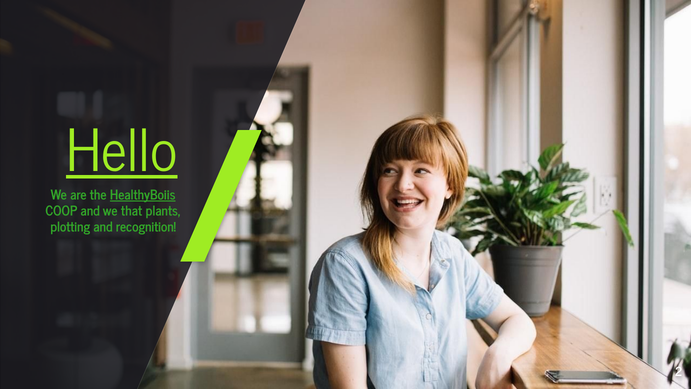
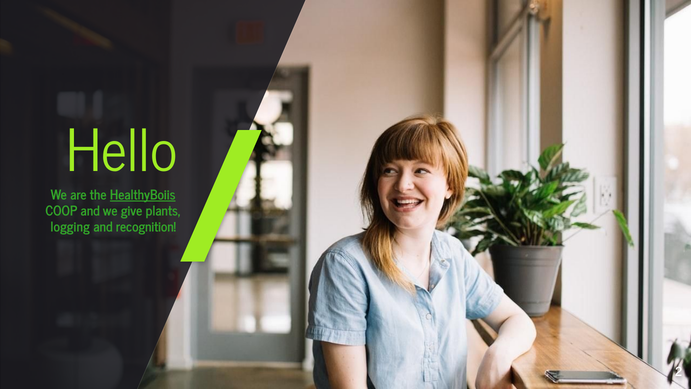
Hello underline: present -> none
that: that -> give
plotting: plotting -> logging
